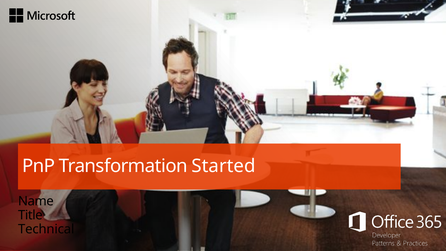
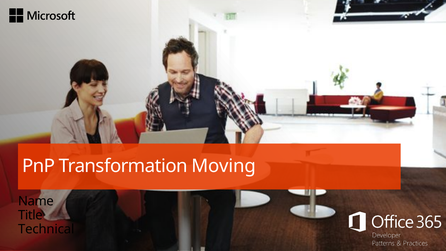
Started: Started -> Moving
